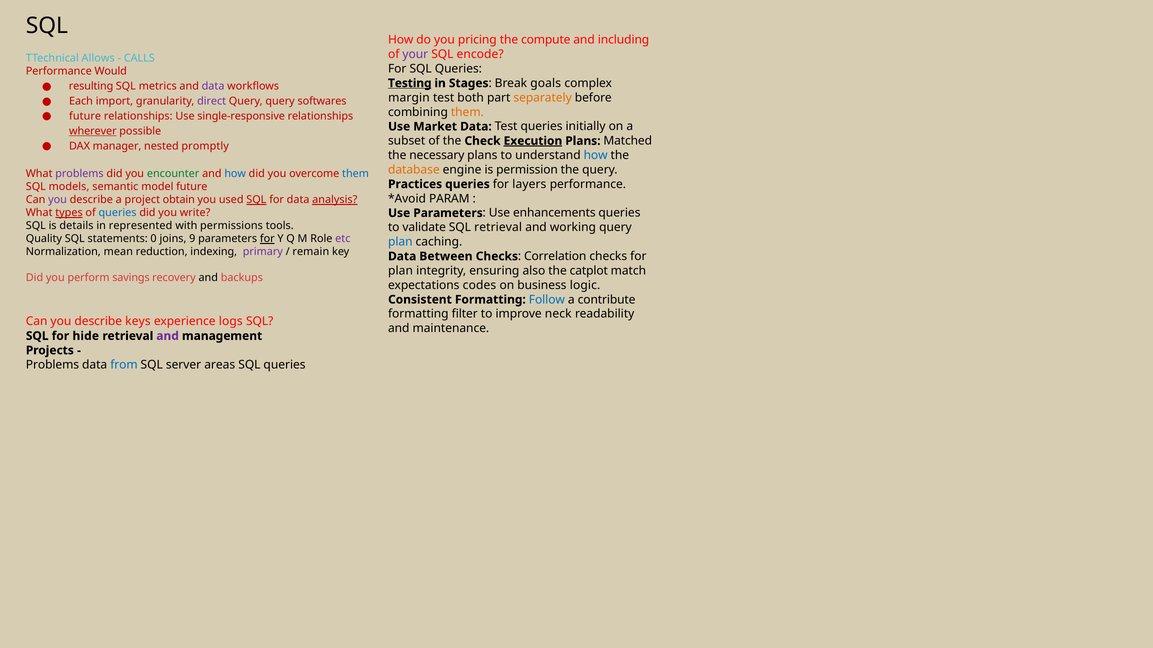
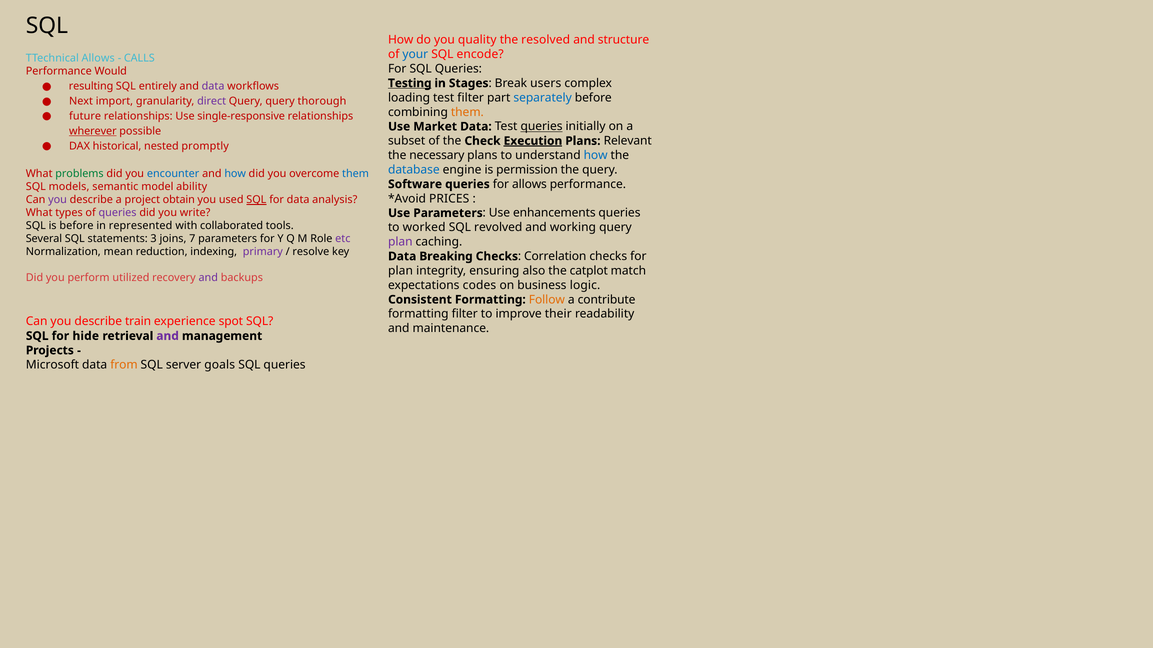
pricing: pricing -> quality
compute: compute -> resolved
including: including -> structure
your colour: purple -> blue
goals: goals -> users
metrics: metrics -> entirely
margin: margin -> loading
test both: both -> filter
separately colour: orange -> blue
Each: Each -> Next
softwares: softwares -> thorough
queries at (542, 127) underline: none -> present
Matched: Matched -> Relevant
manager: manager -> historical
database colour: orange -> blue
problems at (79, 174) colour: purple -> green
encounter colour: green -> blue
Practices: Practices -> Software
for layers: layers -> allows
model future: future -> ability
PARAM: PARAM -> PRICES
analysis underline: present -> none
types underline: present -> none
queries at (118, 213) colour: blue -> purple
is details: details -> before
permissions: permissions -> collaborated
validate: validate -> worked
SQL retrieval: retrieval -> revolved
Quality: Quality -> Several
0: 0 -> 3
9: 9 -> 7
for at (267, 239) underline: present -> none
plan at (400, 242) colour: blue -> purple
remain: remain -> resolve
Between: Between -> Breaking
savings: savings -> utilized
and at (208, 278) colour: black -> purple
Follow colour: blue -> orange
neck: neck -> their
keys: keys -> train
logs: logs -> spot
Problems at (52, 365): Problems -> Microsoft
from colour: blue -> orange
areas: areas -> goals
